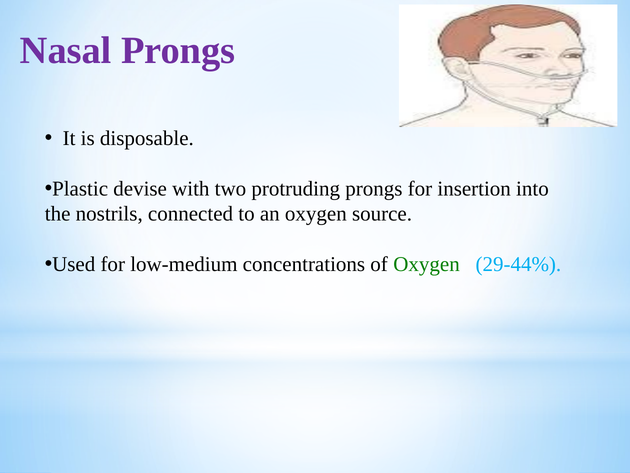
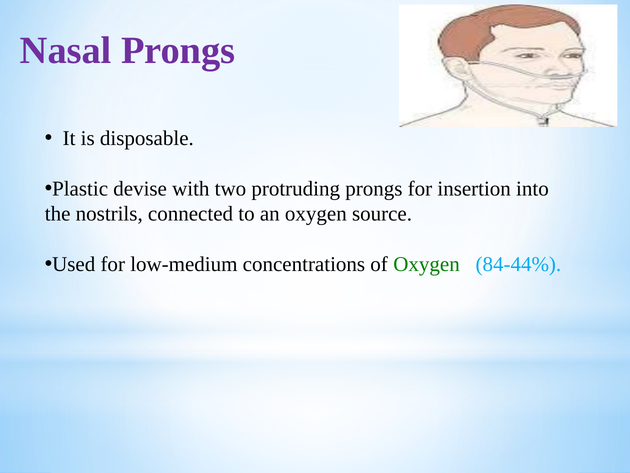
29-44%: 29-44% -> 84-44%
